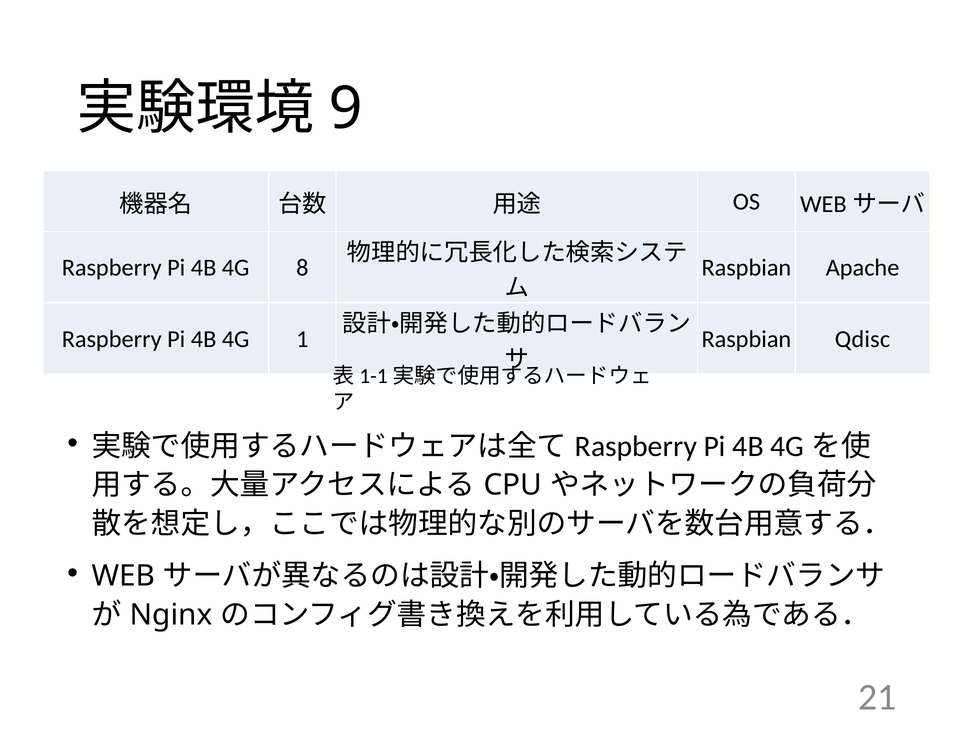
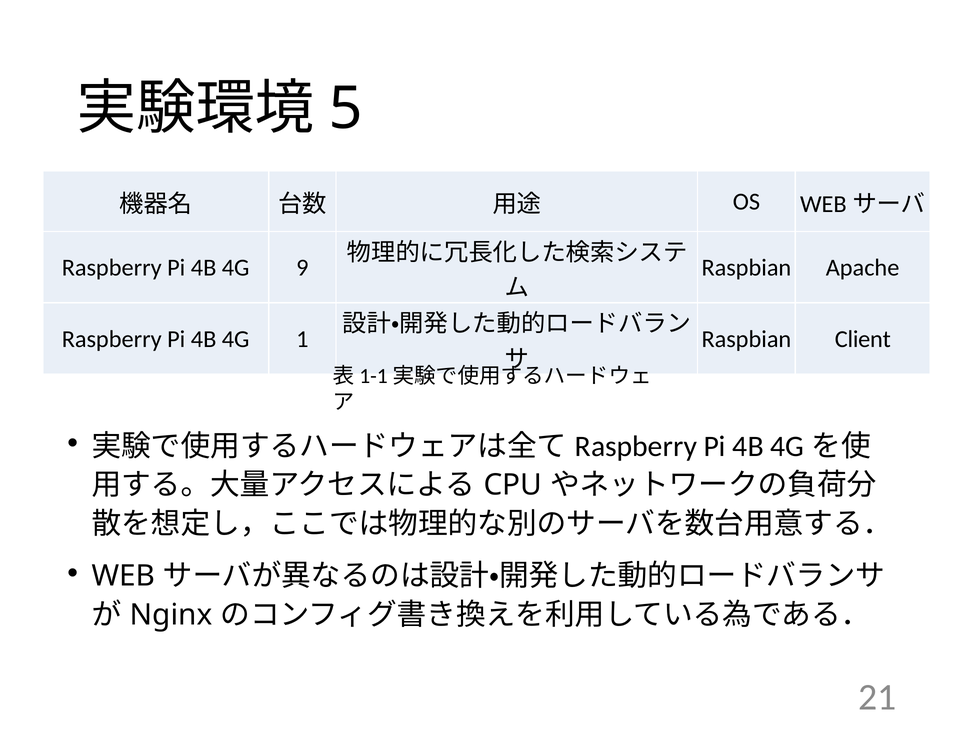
9: 9 -> 5
8: 8 -> 9
Qdisc: Qdisc -> Client
